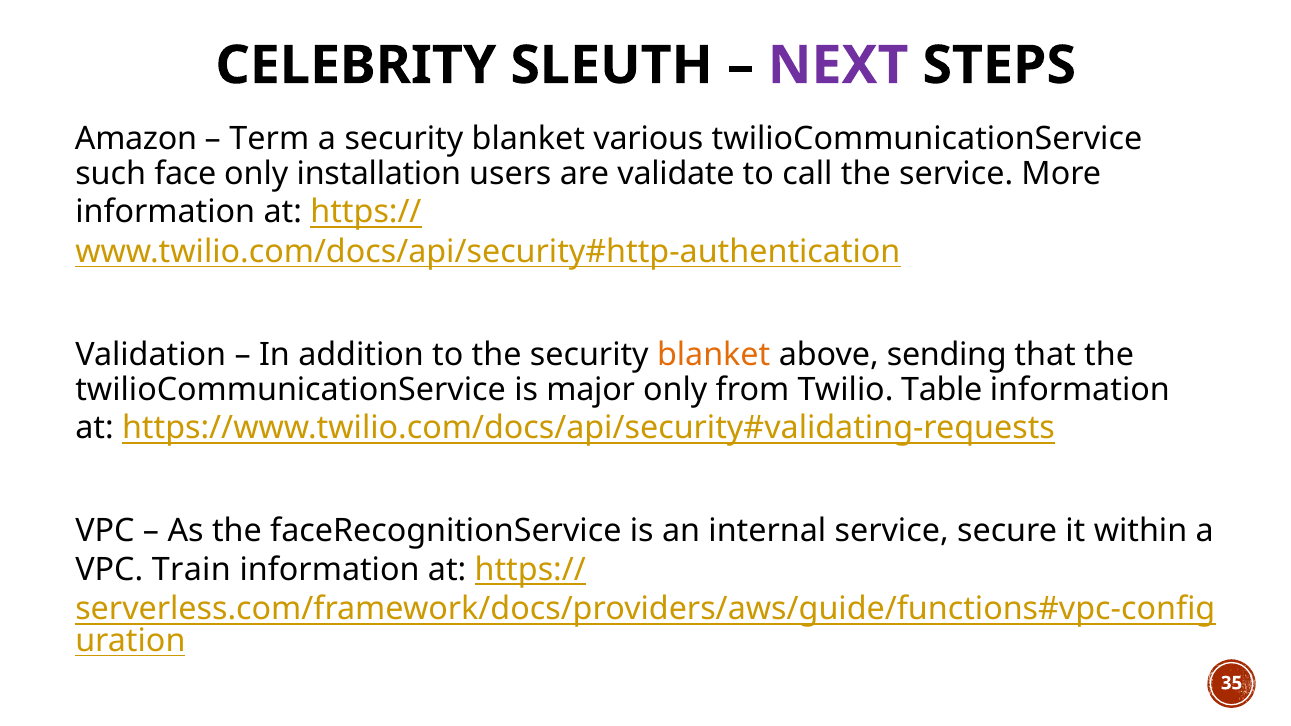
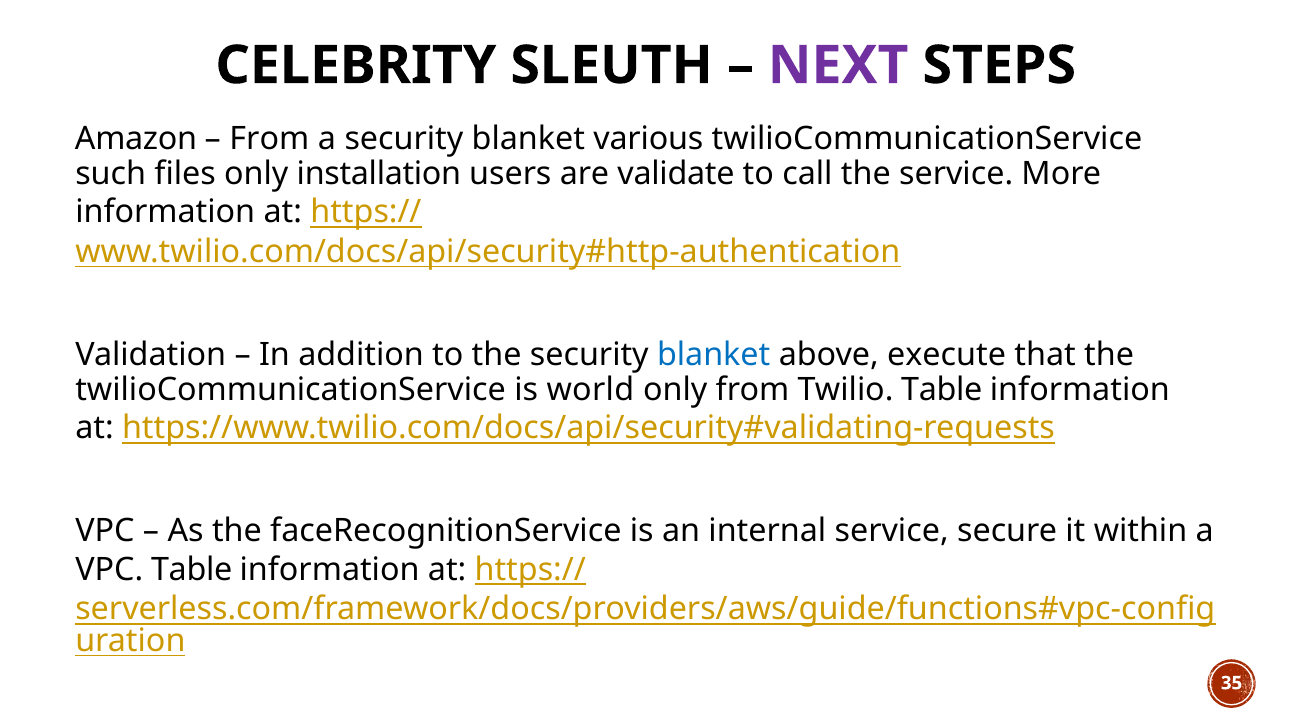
Term at (269, 139): Term -> From
face: face -> files
blanket at (714, 355) colour: orange -> blue
sending: sending -> execute
major: major -> world
VPC Train: Train -> Table
